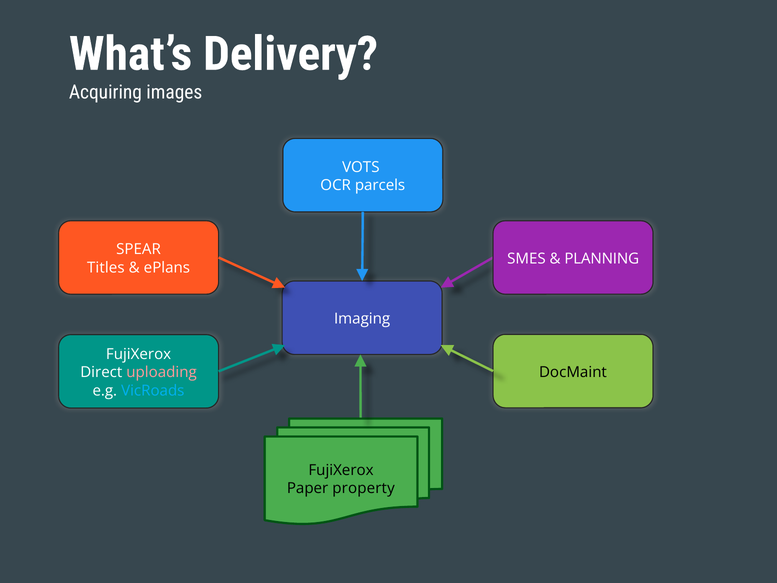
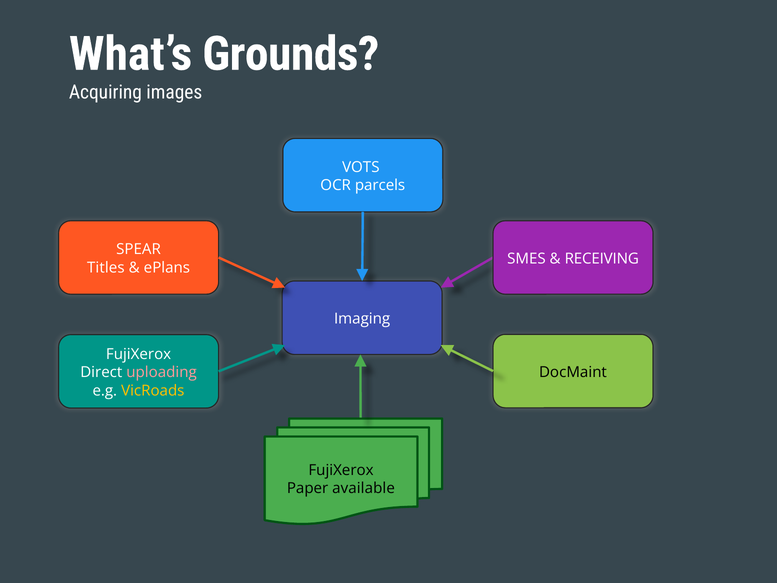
Delivery: Delivery -> Grounds
PLANNING: PLANNING -> RECEIVING
VicRoads colour: light blue -> yellow
property: property -> available
